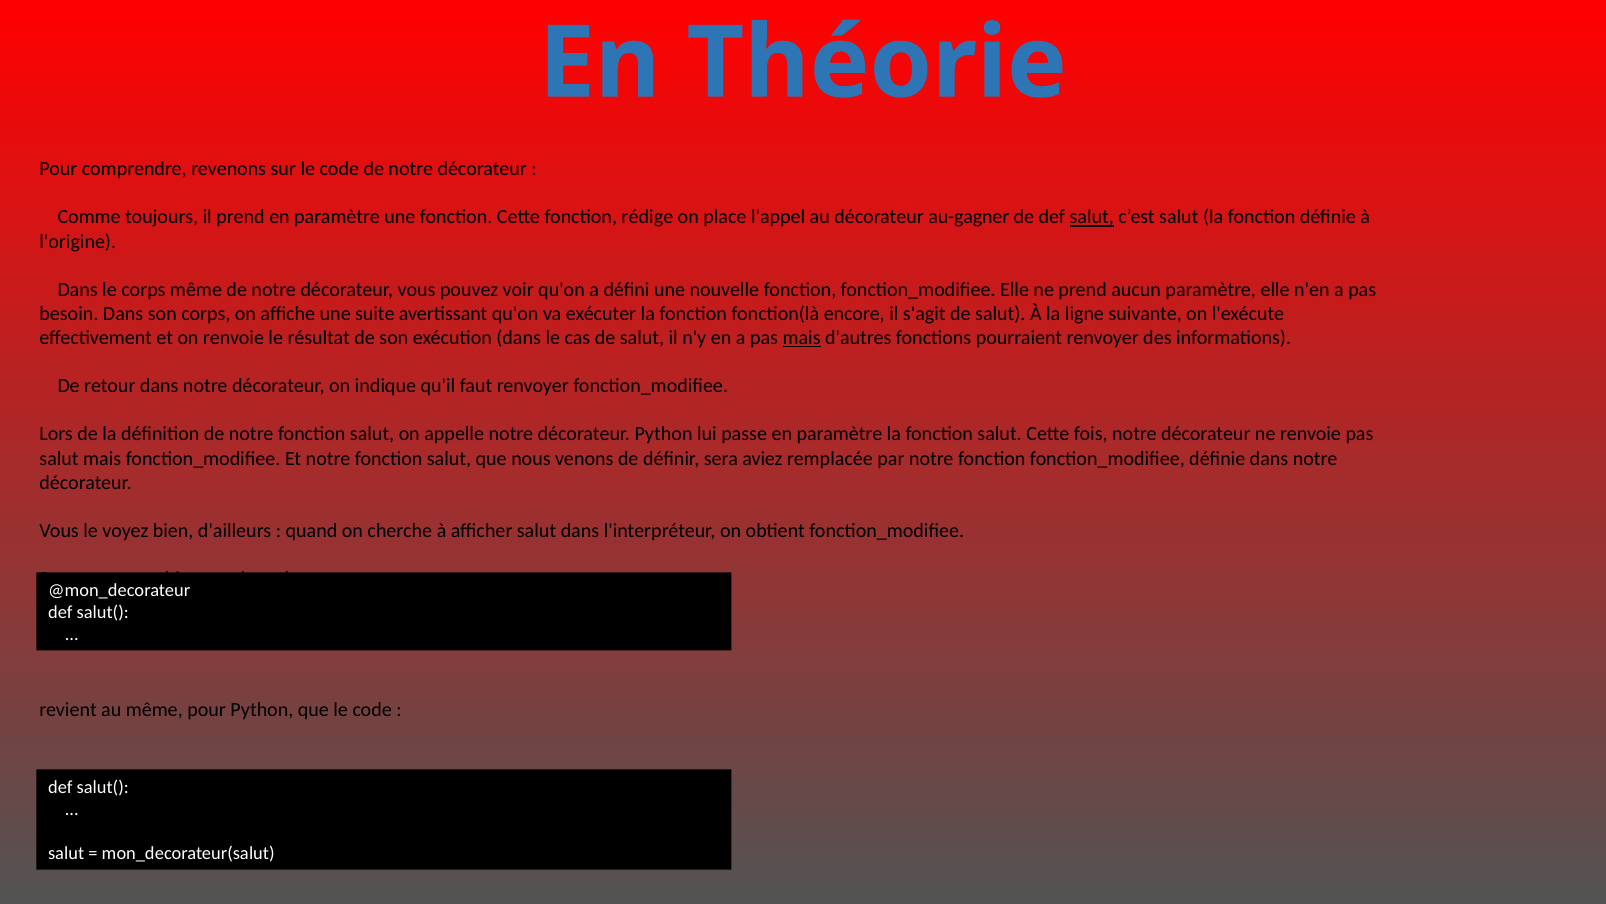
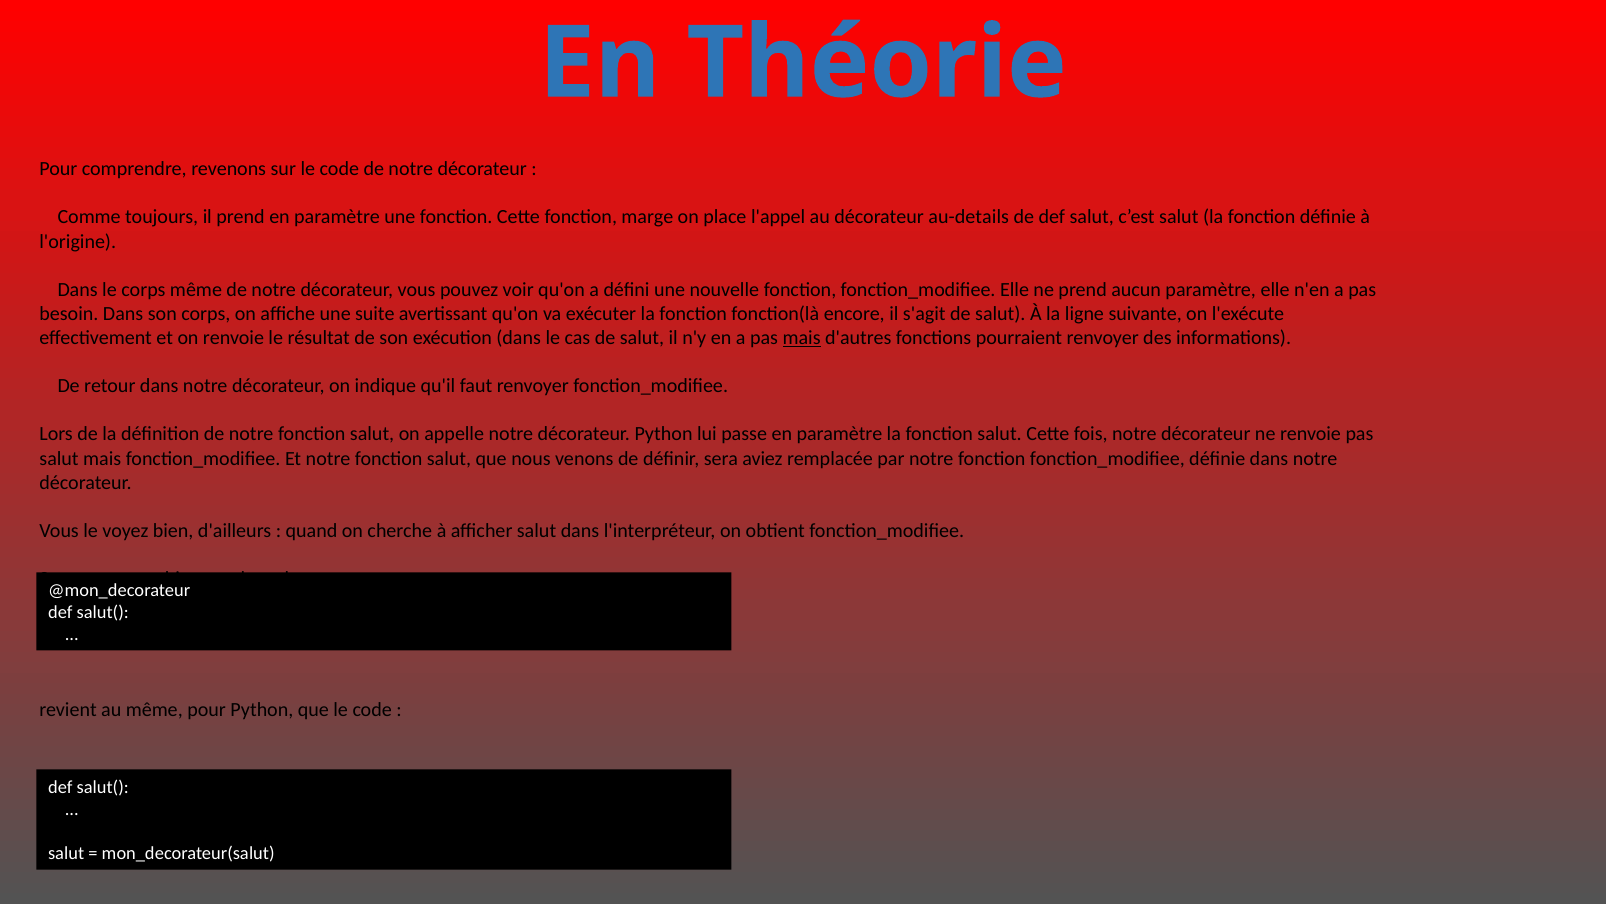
rédige: rédige -> marge
au-gagner: au-gagner -> au-details
salut at (1092, 217) underline: present -> none
